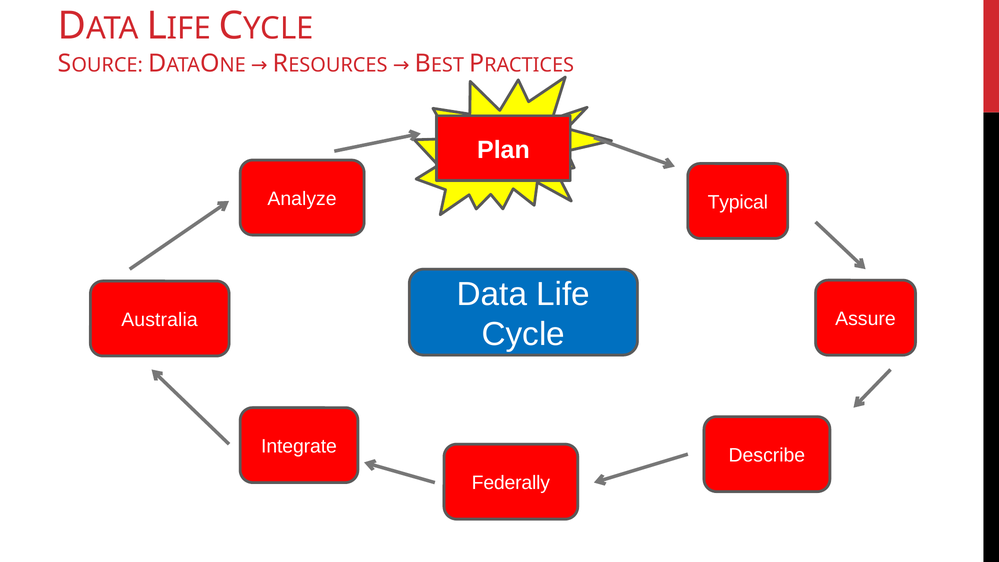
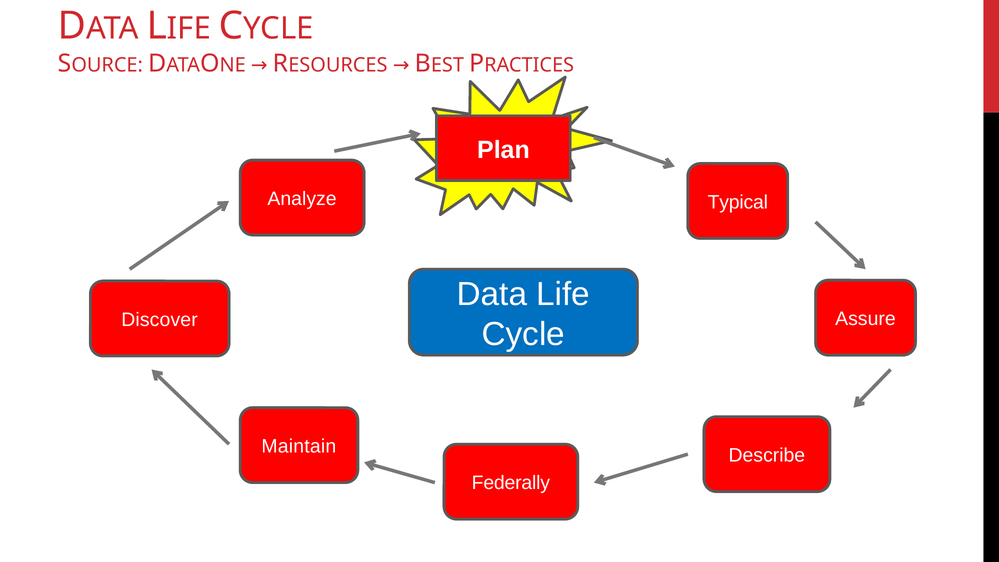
Australia: Australia -> Discover
Integrate: Integrate -> Maintain
